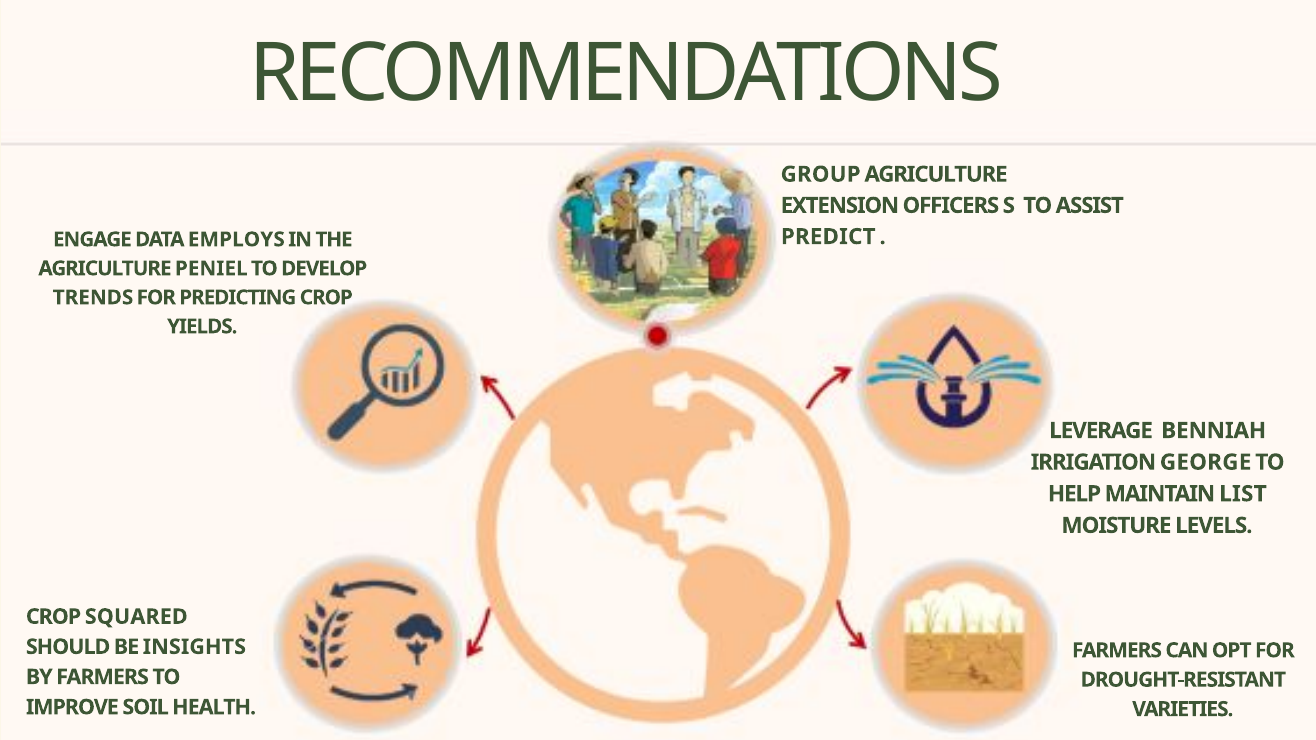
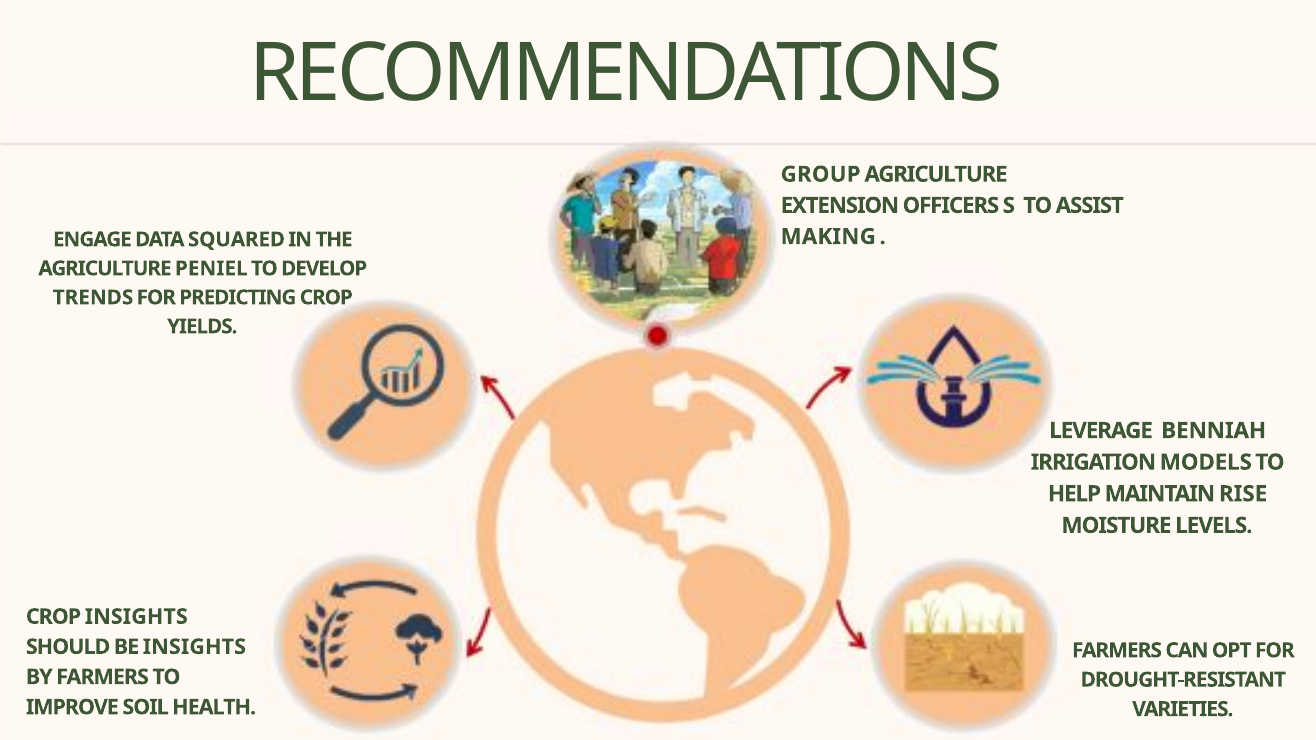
PREDICT: PREDICT -> MAKING
EMPLOYS: EMPLOYS -> SQUARED
GEORGE: GEORGE -> MODELS
LIST: LIST -> RISE
CROP SQUARED: SQUARED -> INSIGHTS
